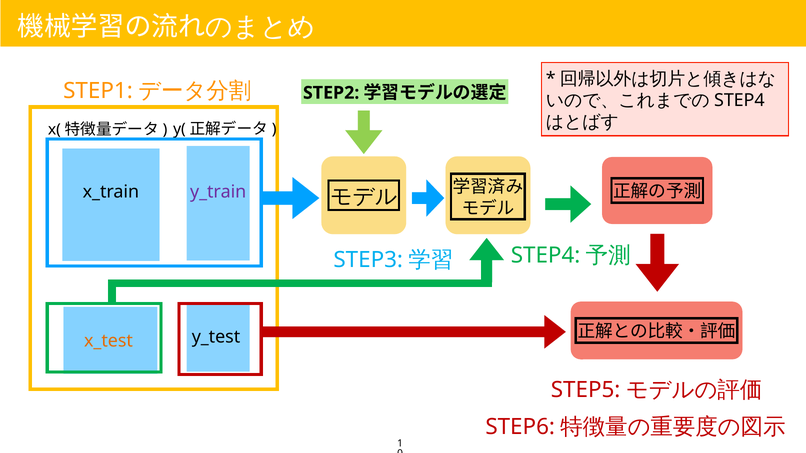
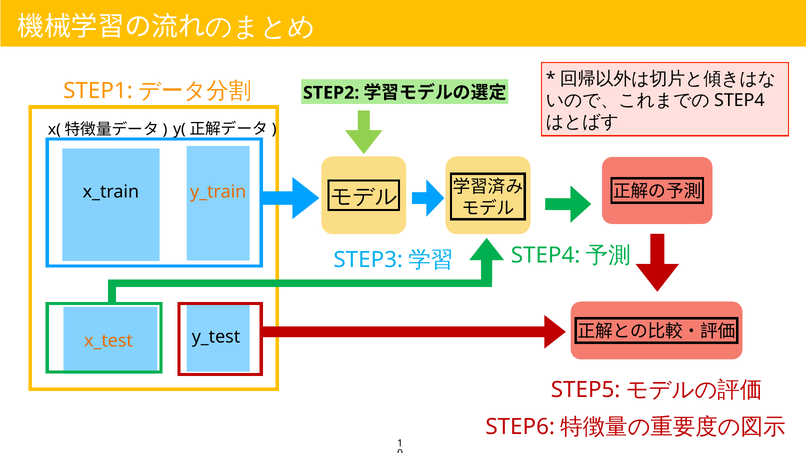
y_train colour: purple -> orange
